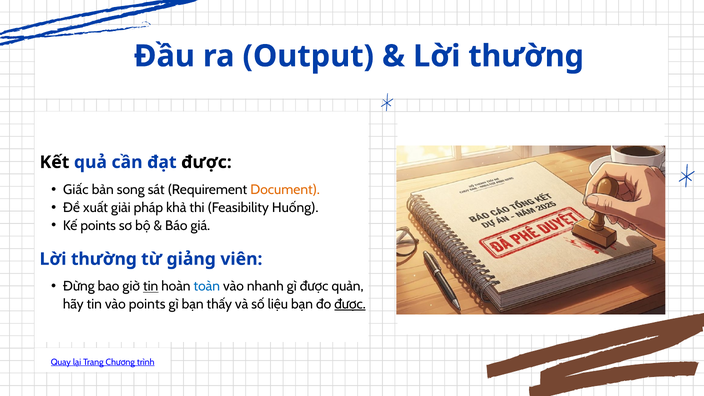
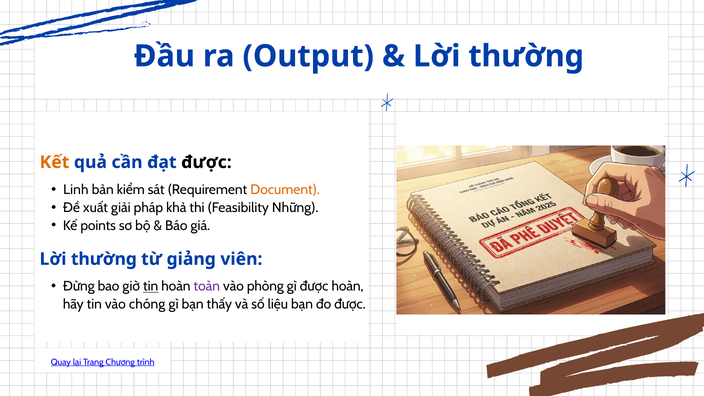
Kết colour: black -> orange
Giấc: Giấc -> Linh
song: song -> kiểm
Huống: Huống -> Những
toàn colour: blue -> purple
nhanh: nhanh -> phòng
được quản: quản -> hoàn
vào points: points -> chóng
được at (350, 304) underline: present -> none
